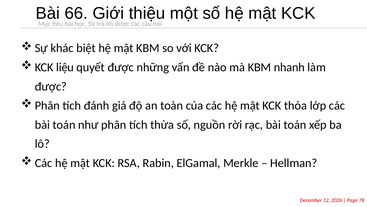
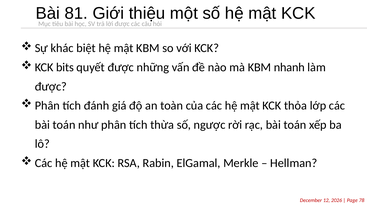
66: 66 -> 81
liệu: liệu -> bits
nguồn: nguồn -> ngược
